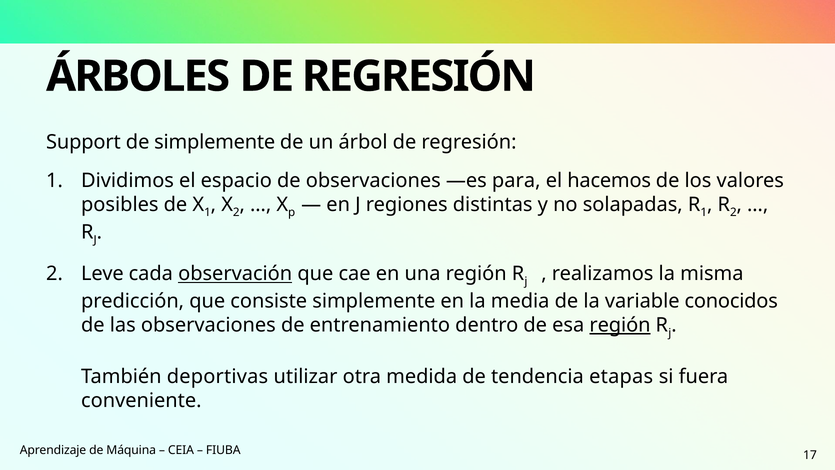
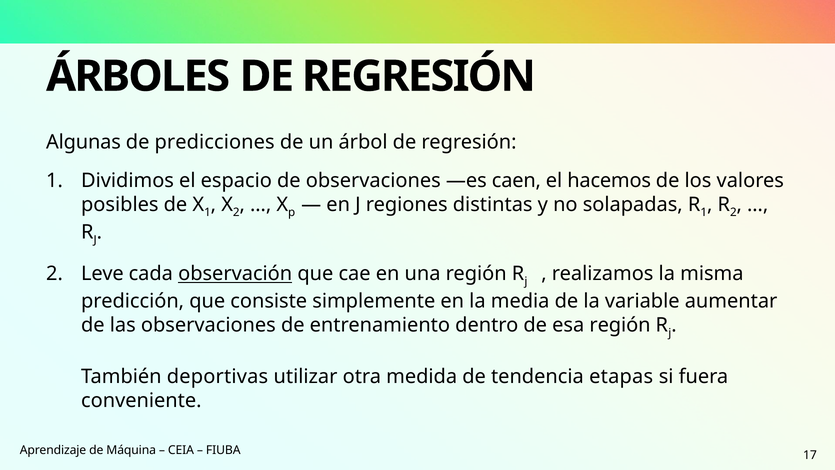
Support: Support -> Algunas
de simplemente: simplemente -> predicciones
para: para -> caen
conocidos: conocidos -> aumentar
región at (620, 325) underline: present -> none
